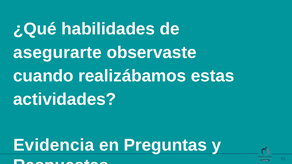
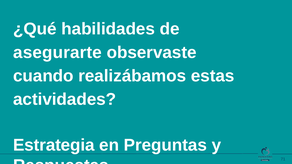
Evidencia: Evidencia -> Estrategia
